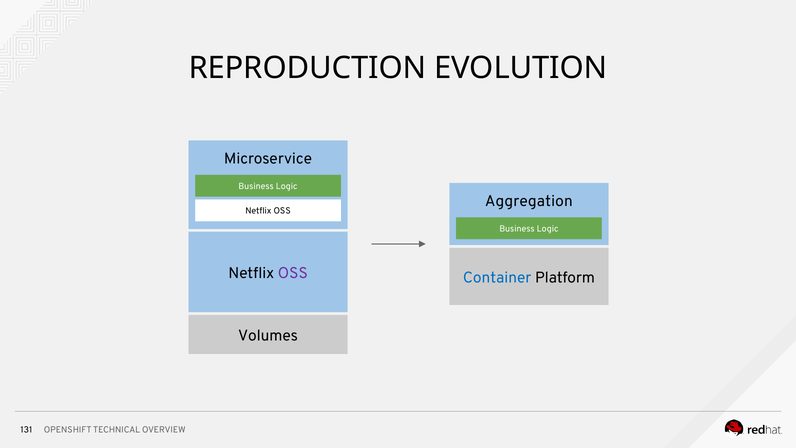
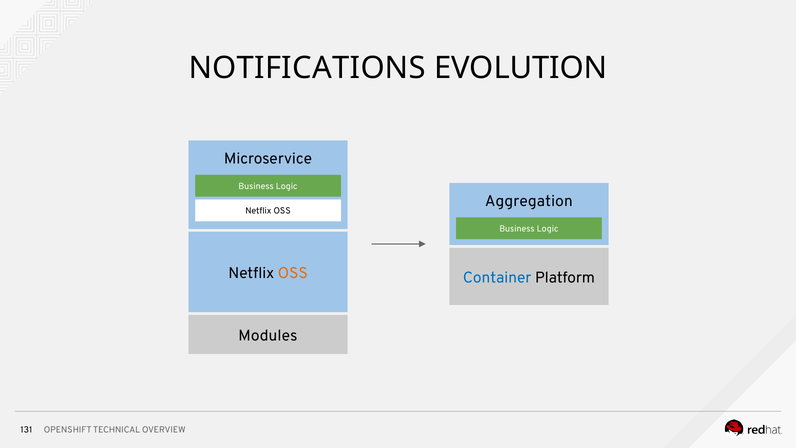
REPRODUCTION: REPRODUCTION -> NOTIFICATIONS
OSS at (293, 273) colour: purple -> orange
Volumes: Volumes -> Modules
